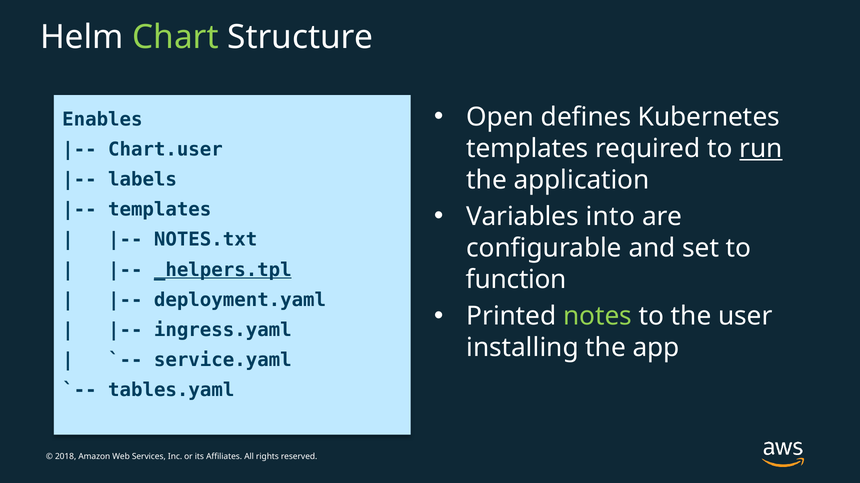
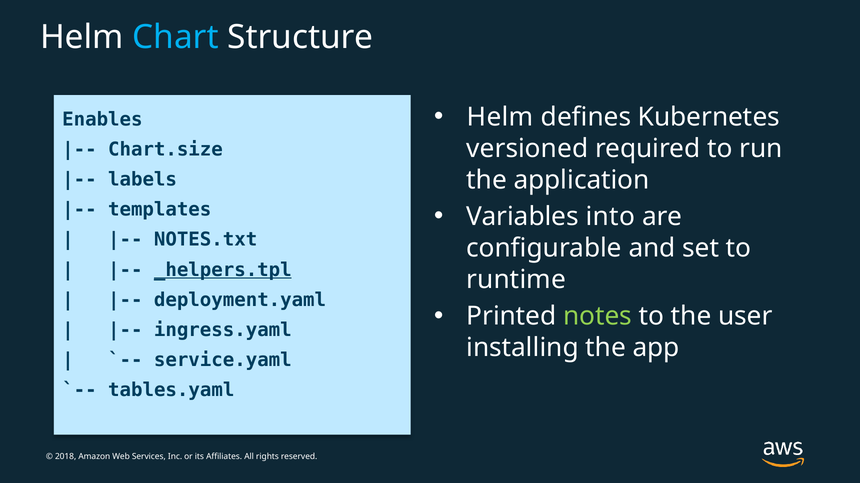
Chart colour: light green -> light blue
Open at (500, 117): Open -> Helm
Chart.user: Chart.user -> Chart.size
templates at (527, 149): templates -> versioned
run underline: present -> none
function: function -> runtime
